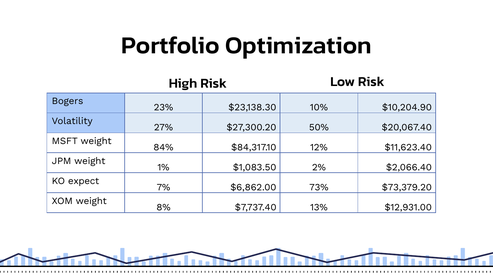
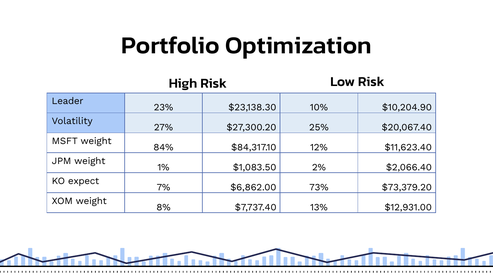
Bogers: Bogers -> Leader
50%: 50% -> 25%
